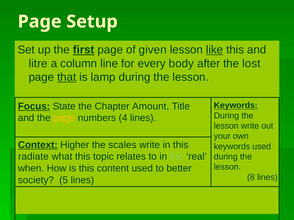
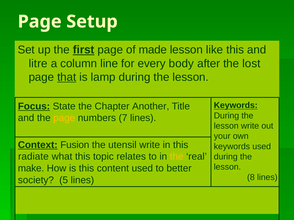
given: given -> made
like underline: present -> none
Amount: Amount -> Another
4: 4 -> 7
Higher: Higher -> Fusion
scales: scales -> utensil
the at (177, 157) colour: light green -> yellow
when: when -> make
